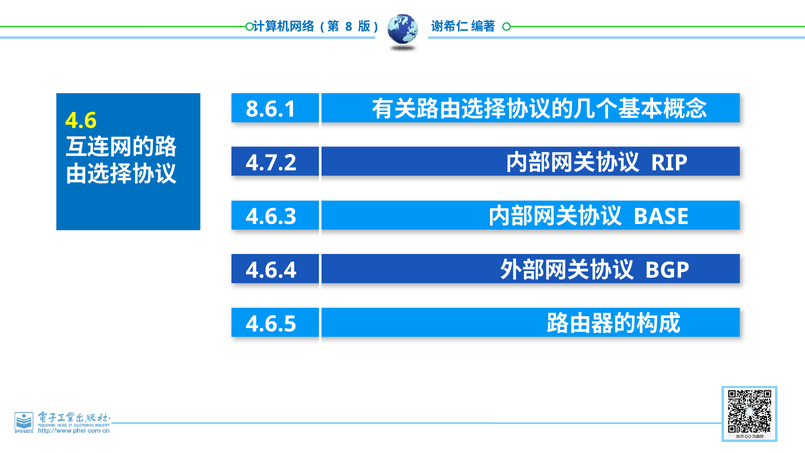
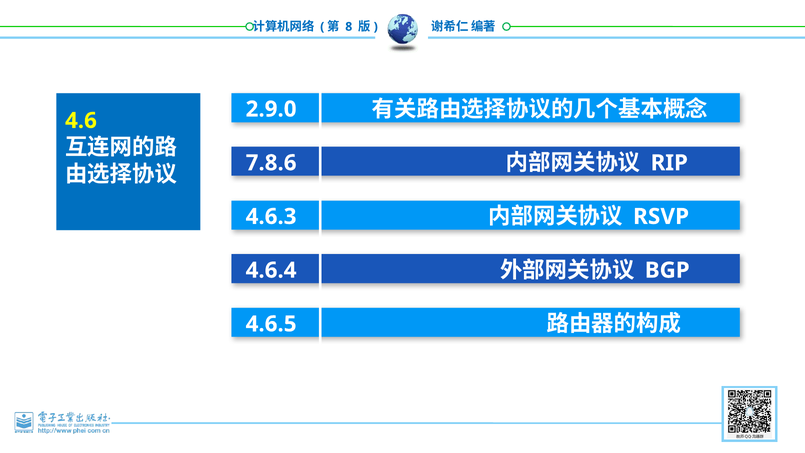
8.6.1: 8.6.1 -> 2.9.0
4.7.2: 4.7.2 -> 7.8.6
BASE: BASE -> RSVP
